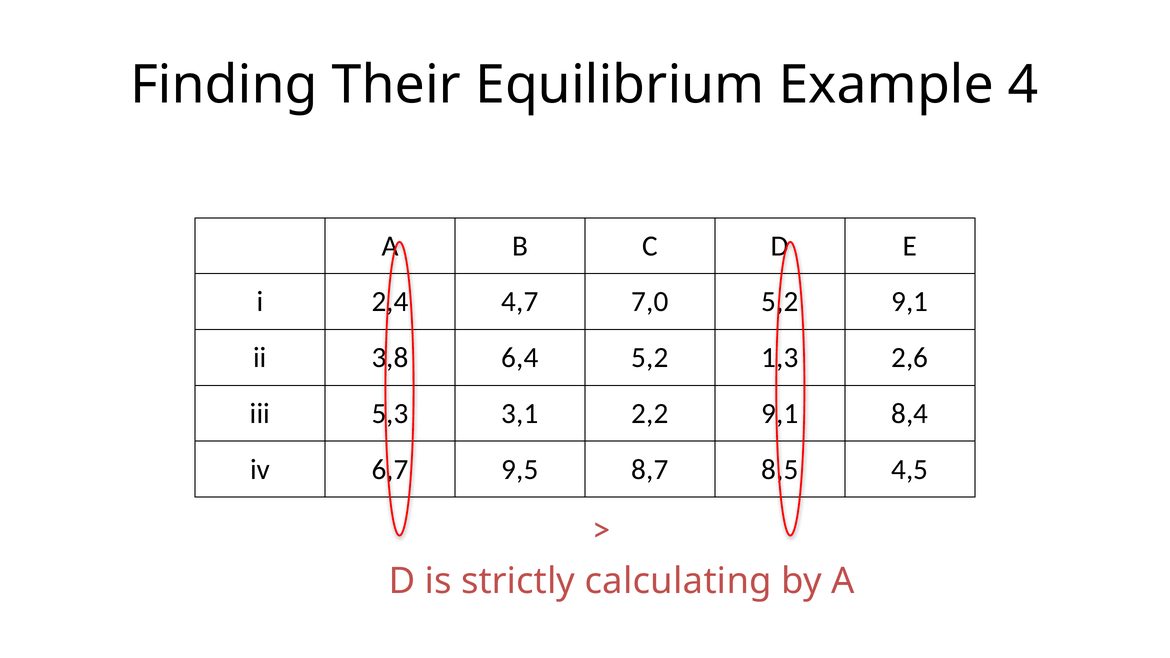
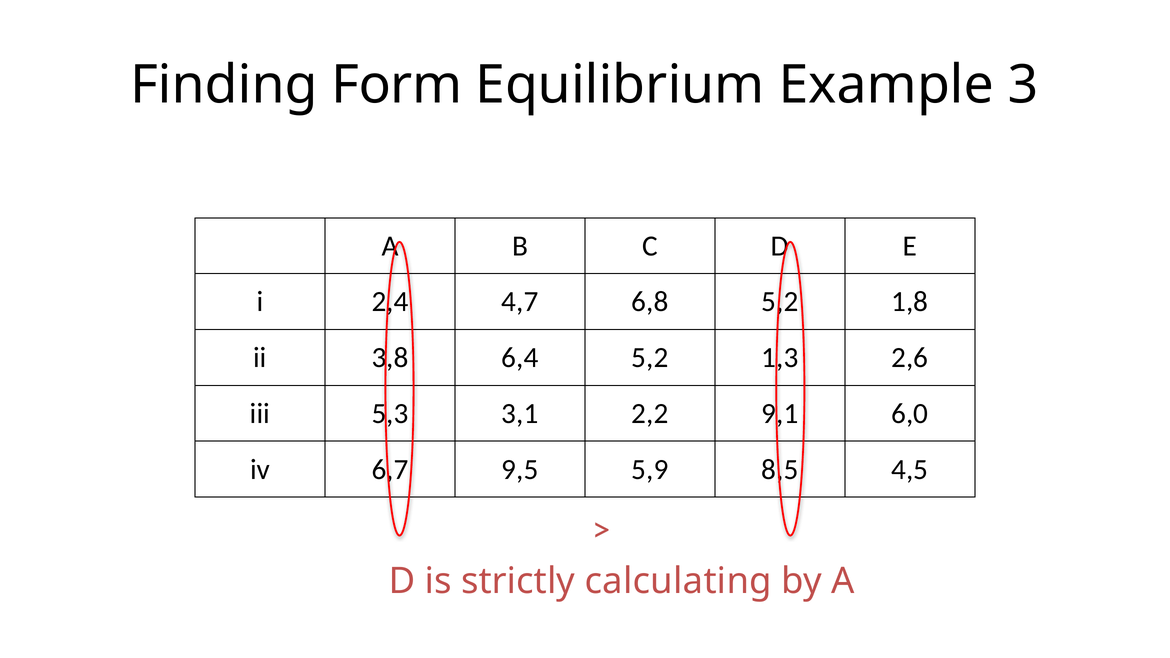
Their: Their -> Form
4: 4 -> 3
7,0: 7,0 -> 6,8
9,1 at (910, 302): 9,1 -> 1,8
8,4: 8,4 -> 6,0
8,7: 8,7 -> 5,9
